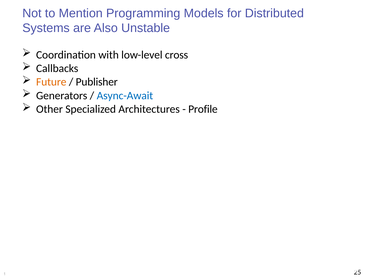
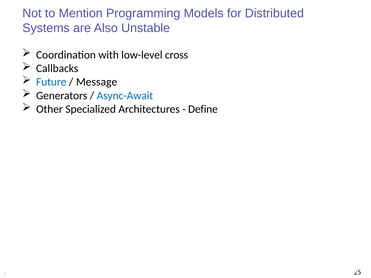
Future colour: orange -> blue
Publisher: Publisher -> Message
Profile: Profile -> Define
